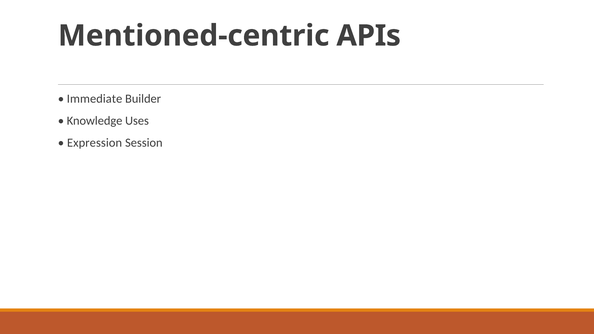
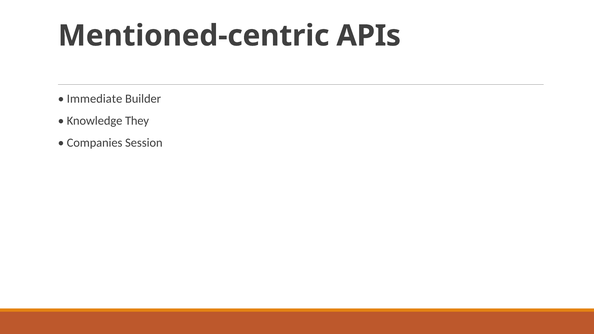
Uses: Uses -> They
Expression: Expression -> Companies
